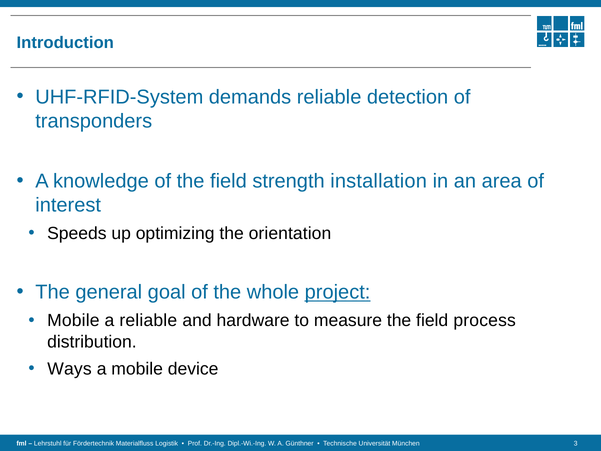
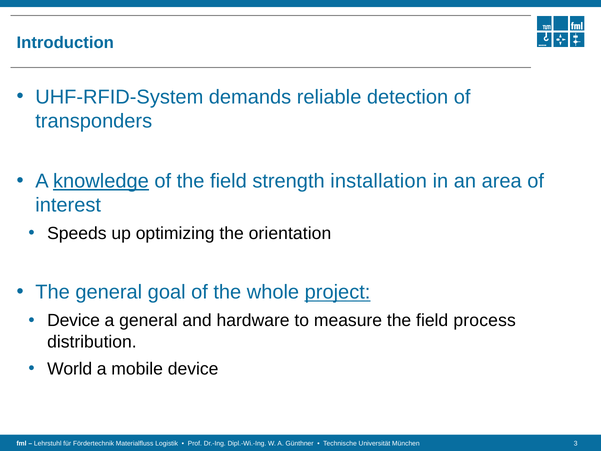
knowledge underline: none -> present
Mobile at (73, 321): Mobile -> Device
a reliable: reliable -> general
Ways: Ways -> World
